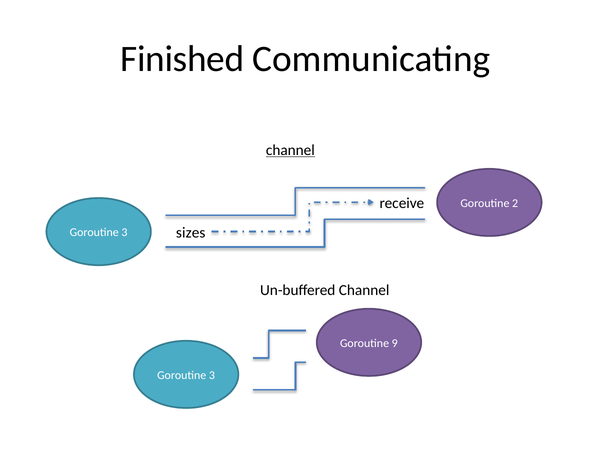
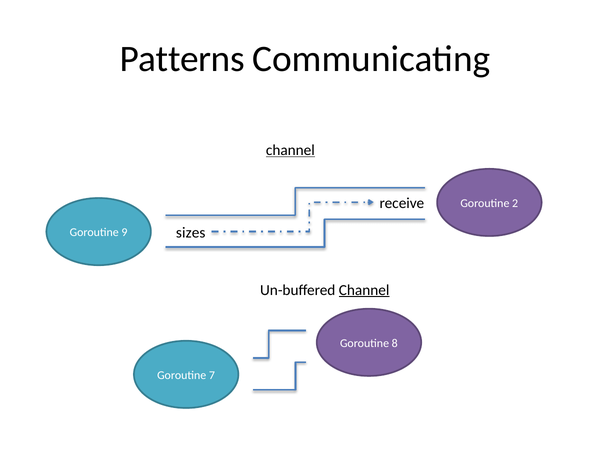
Finished: Finished -> Patterns
3 at (124, 233): 3 -> 9
Channel at (364, 290) underline: none -> present
9: 9 -> 8
3 at (212, 375): 3 -> 7
